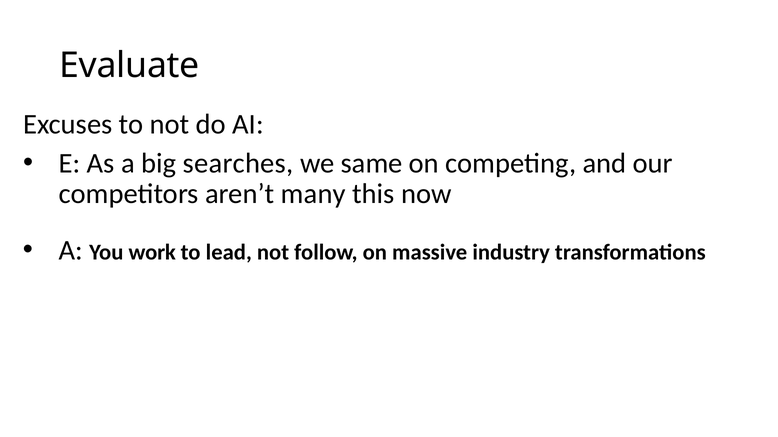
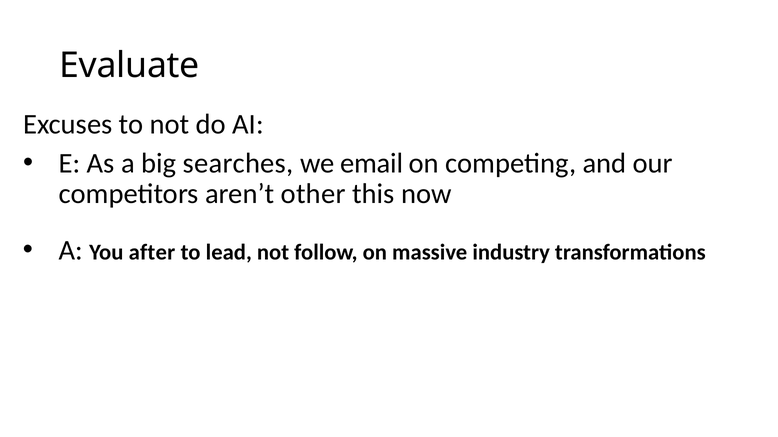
same: same -> email
many: many -> other
work: work -> after
